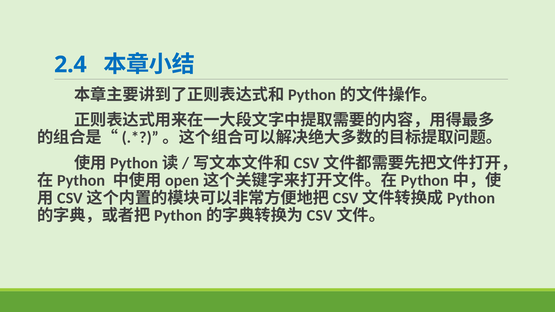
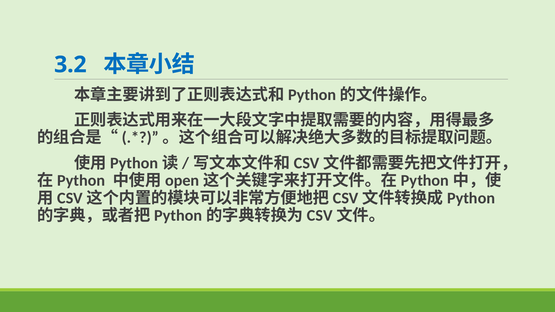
2.4: 2.4 -> 3.2
